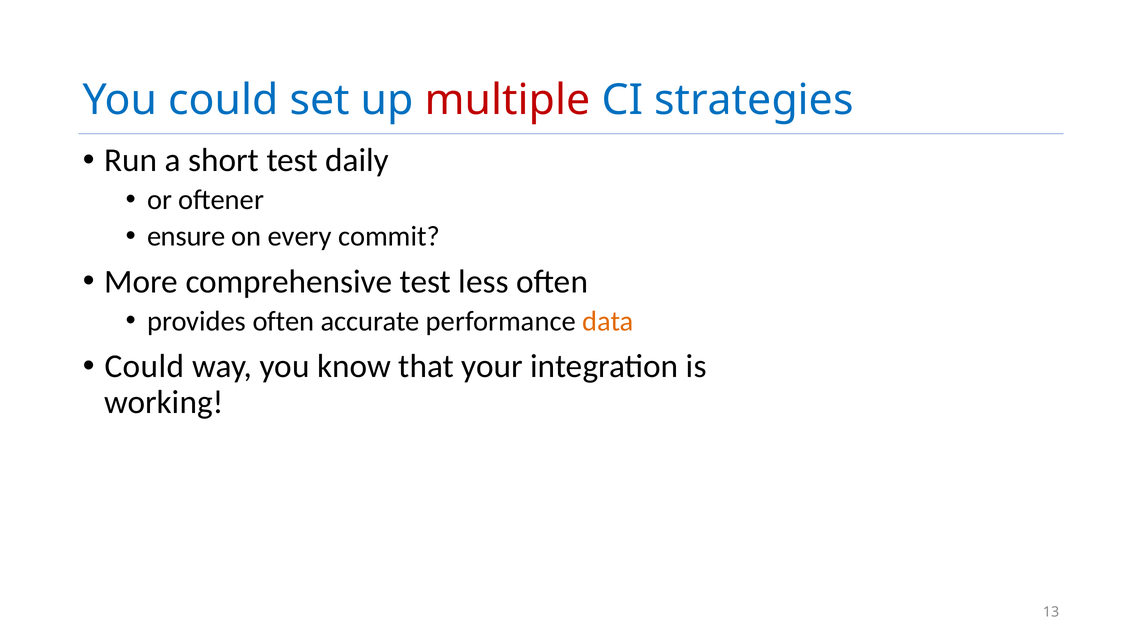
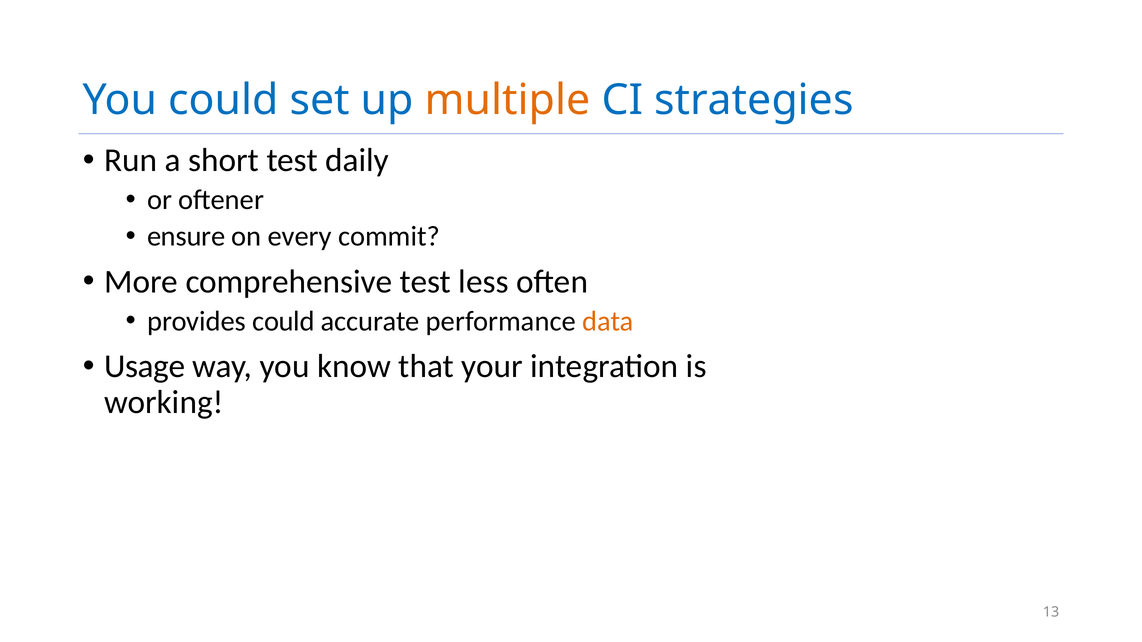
multiple colour: red -> orange
provides often: often -> could
Could at (144, 367): Could -> Usage
